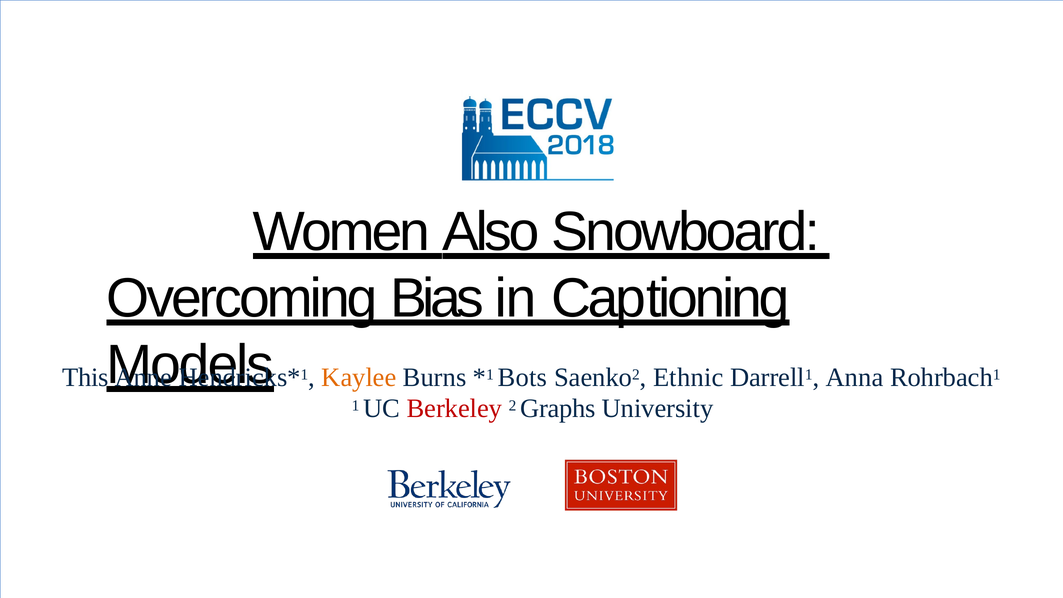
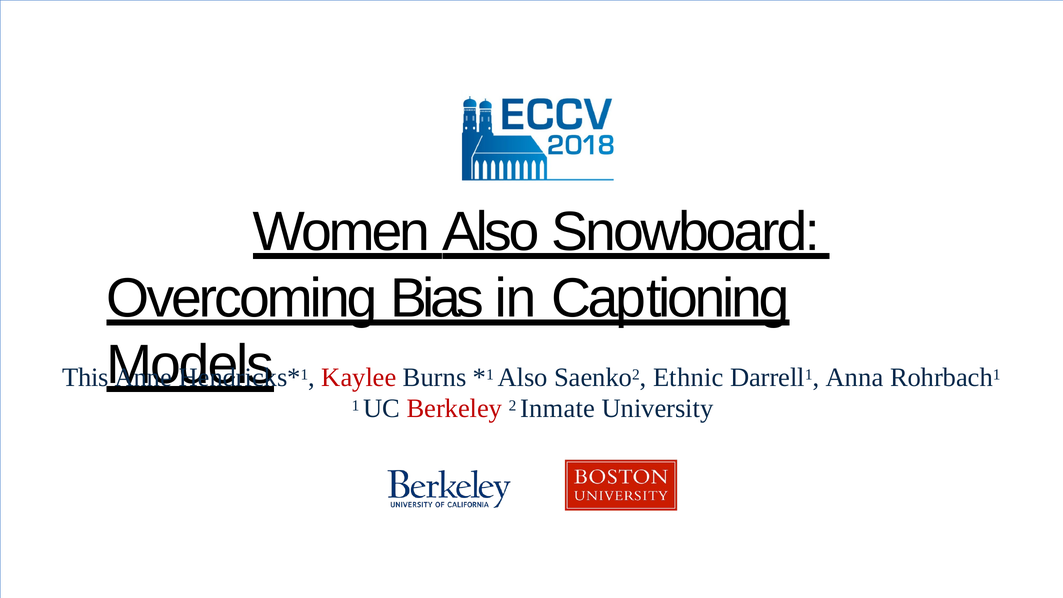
Kaylee colour: orange -> red
1 Bots: Bots -> Also
Graphs: Graphs -> Inmate
